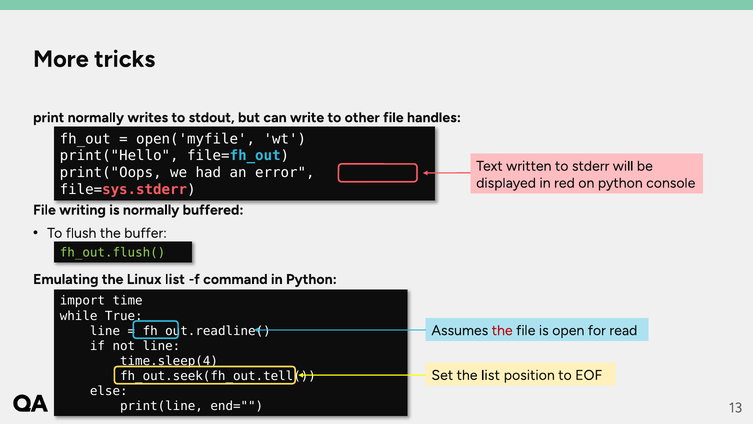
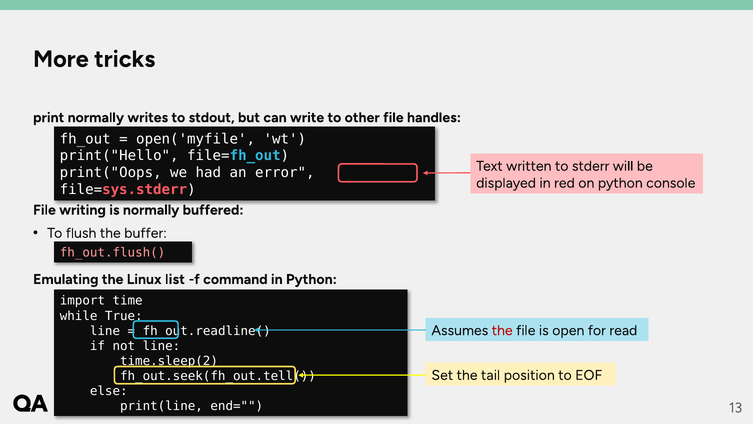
fh_out.flush( colour: light green -> pink
time.sleep(4: time.sleep(4 -> time.sleep(2
the list: list -> tail
